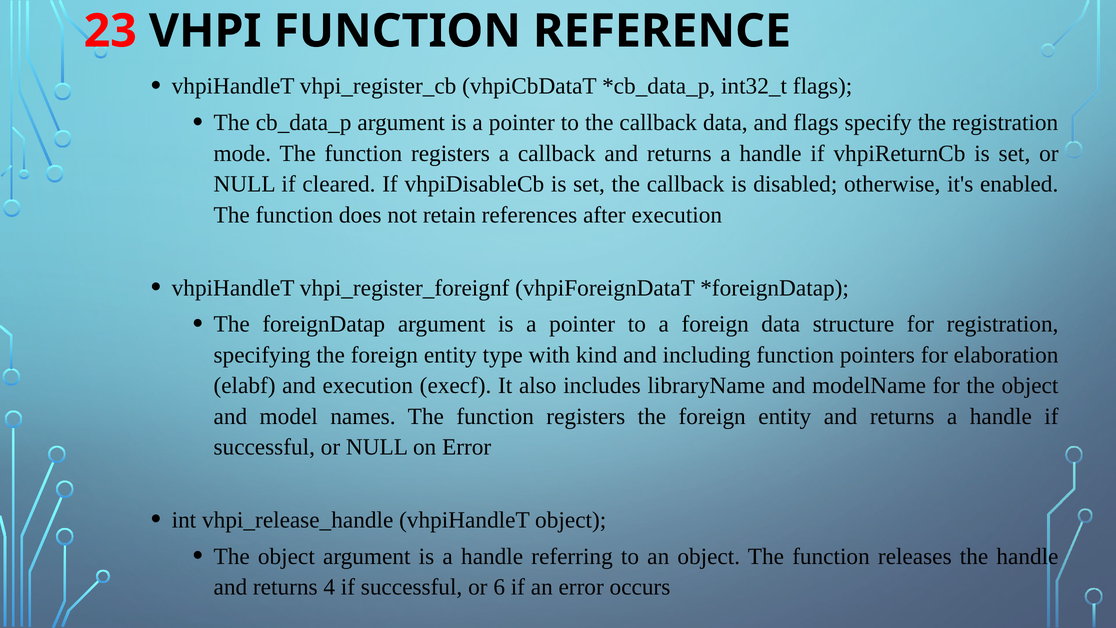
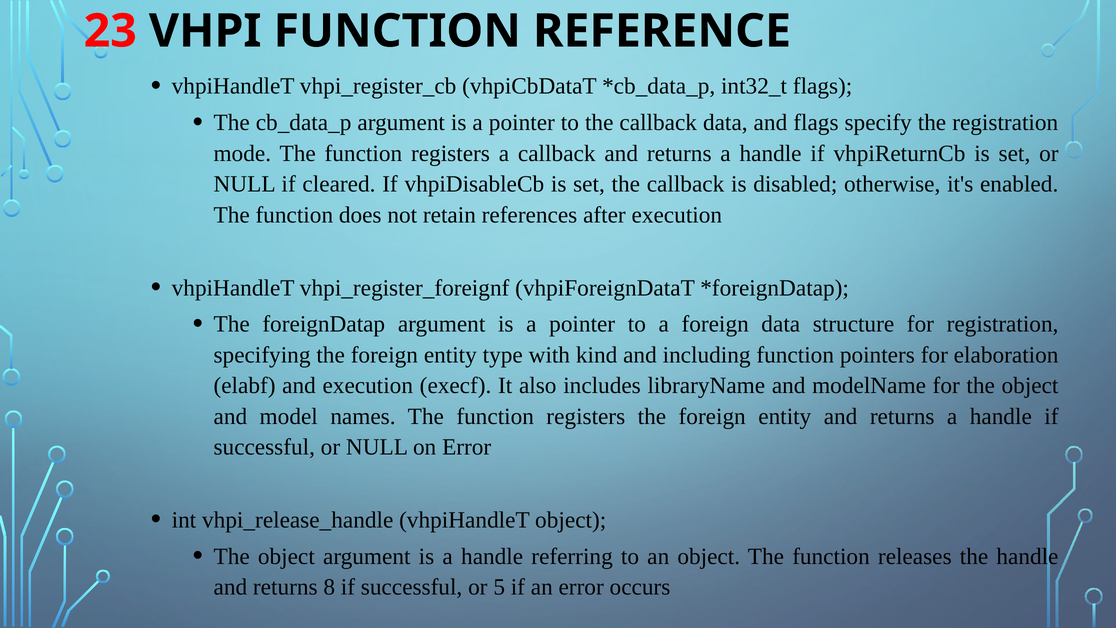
4: 4 -> 8
6: 6 -> 5
